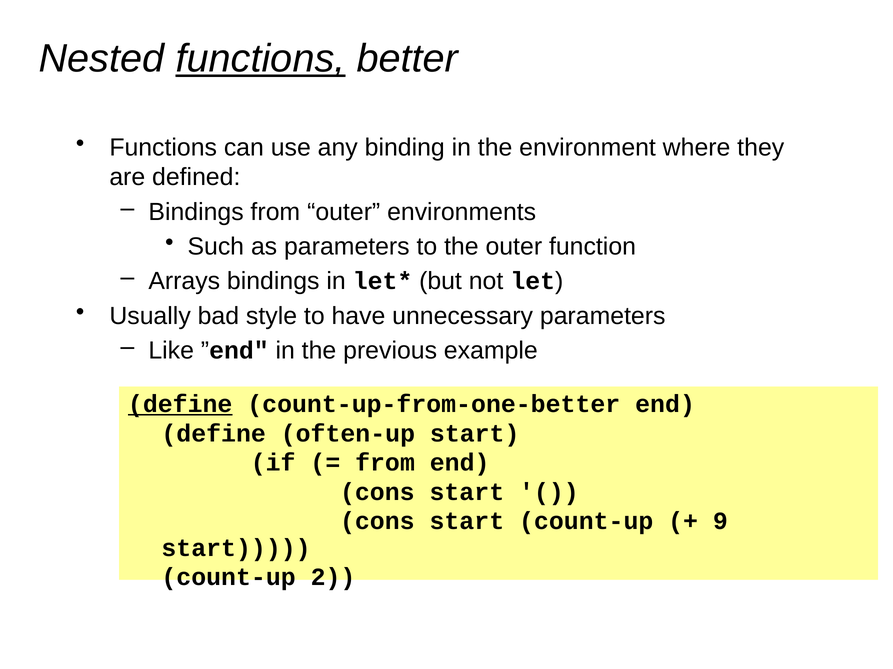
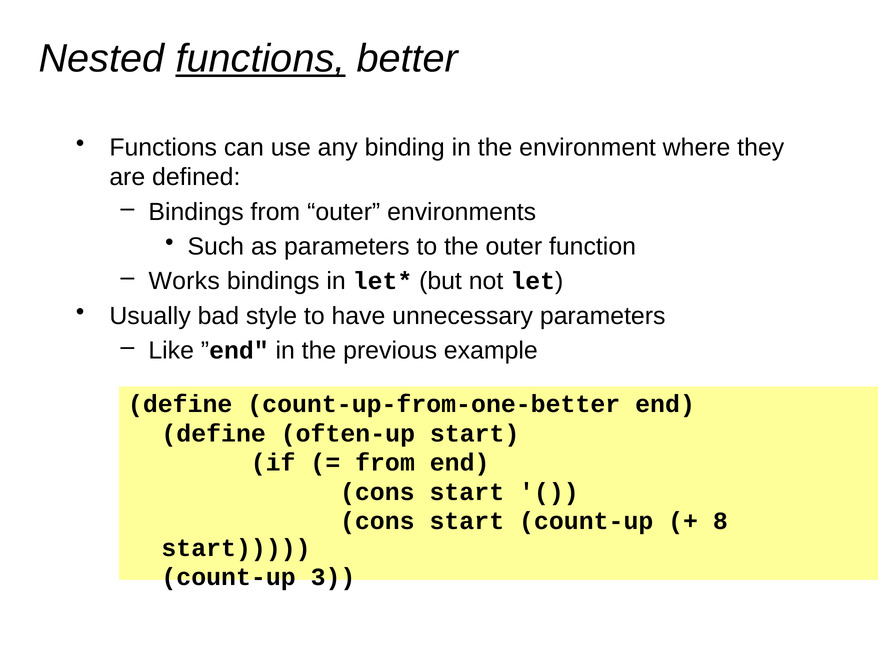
Arrays: Arrays -> Works
define at (180, 405) underline: present -> none
9: 9 -> 8
2: 2 -> 3
